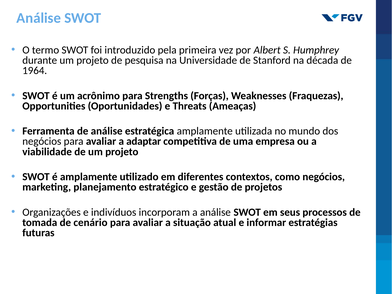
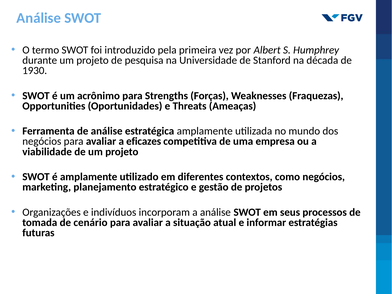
1964: 1964 -> 1930
adaptar: adaptar -> eficazes
